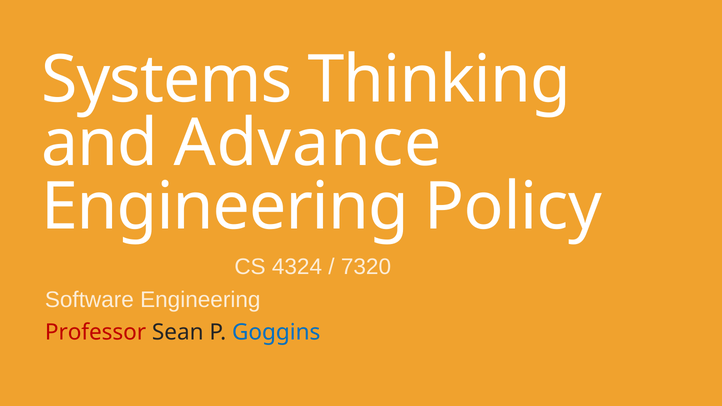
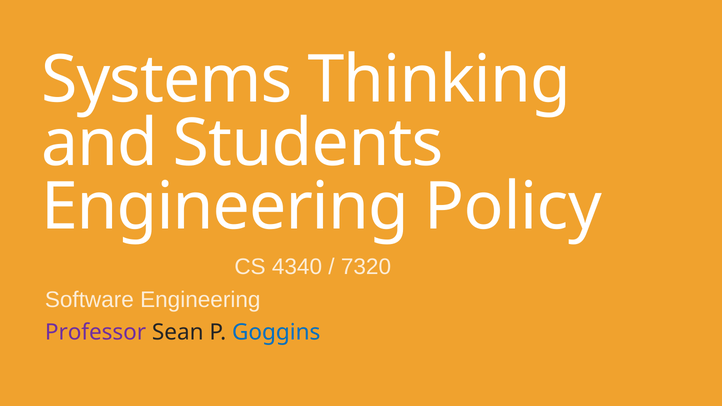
Advance: Advance -> Students
4324: 4324 -> 4340
Professor colour: red -> purple
